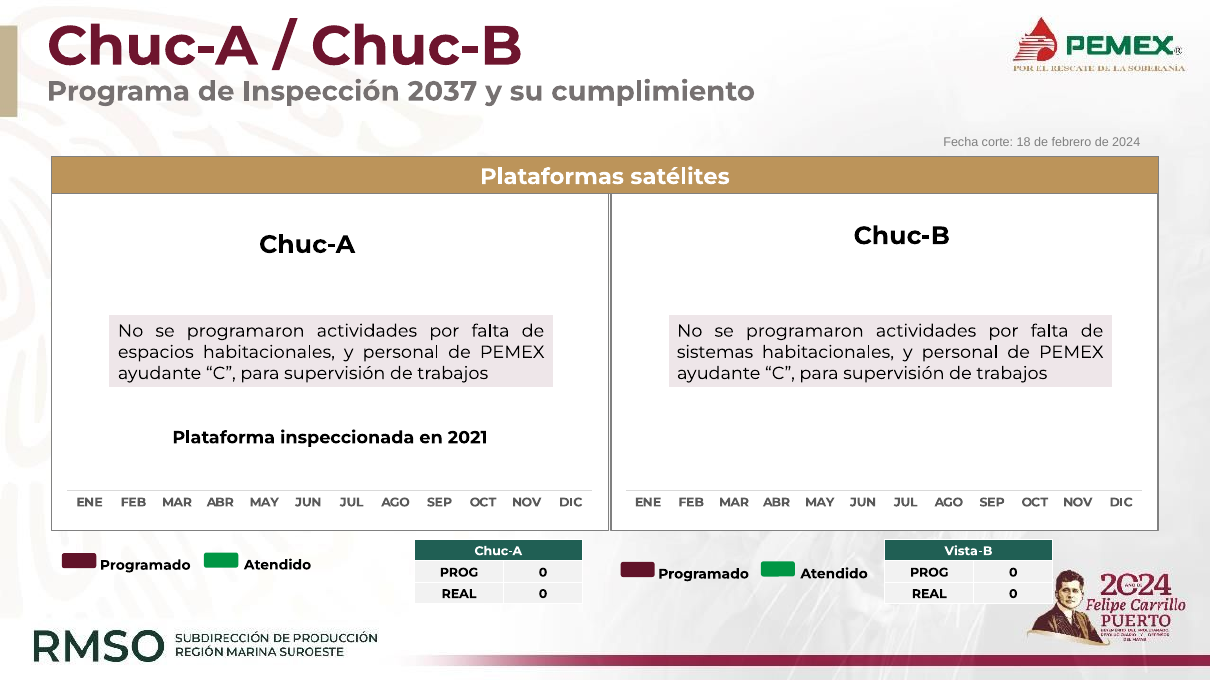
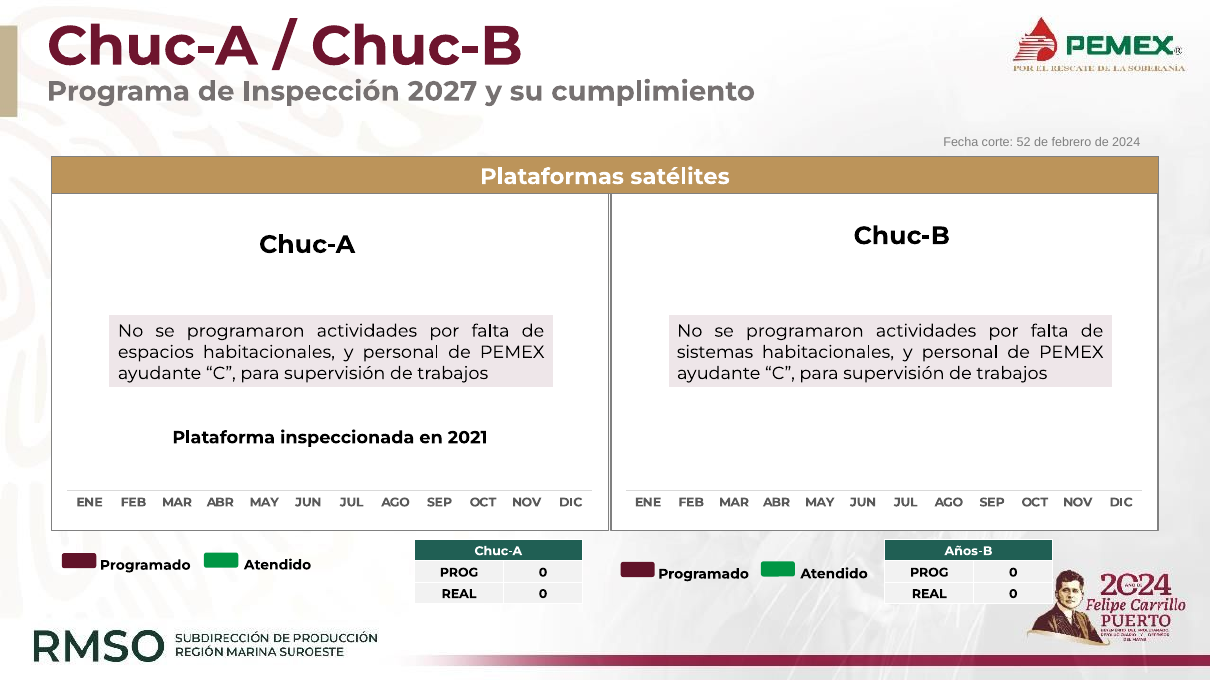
2037: 2037 -> 2027
18: 18 -> 52
Vista-B: Vista-B -> Años-B
